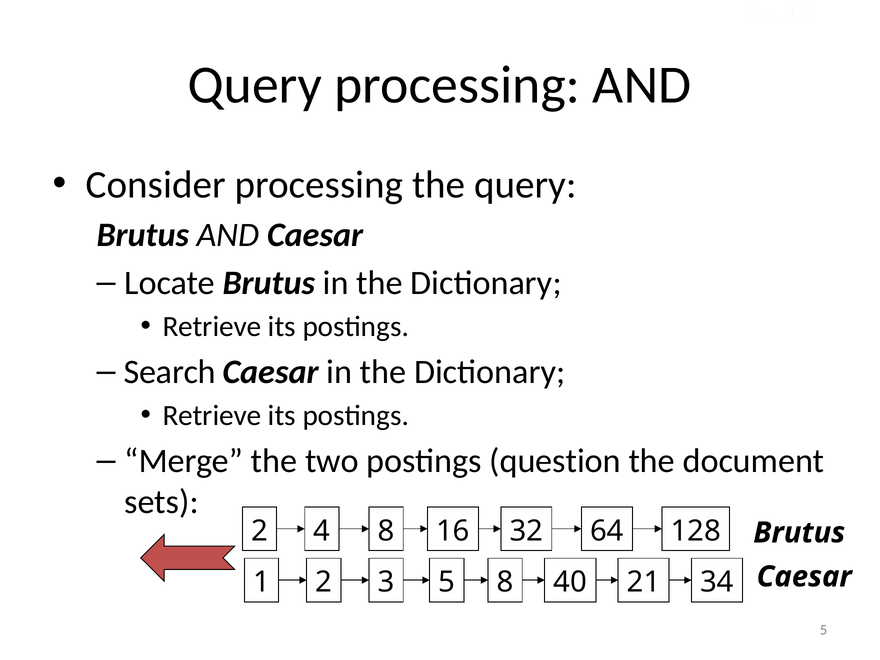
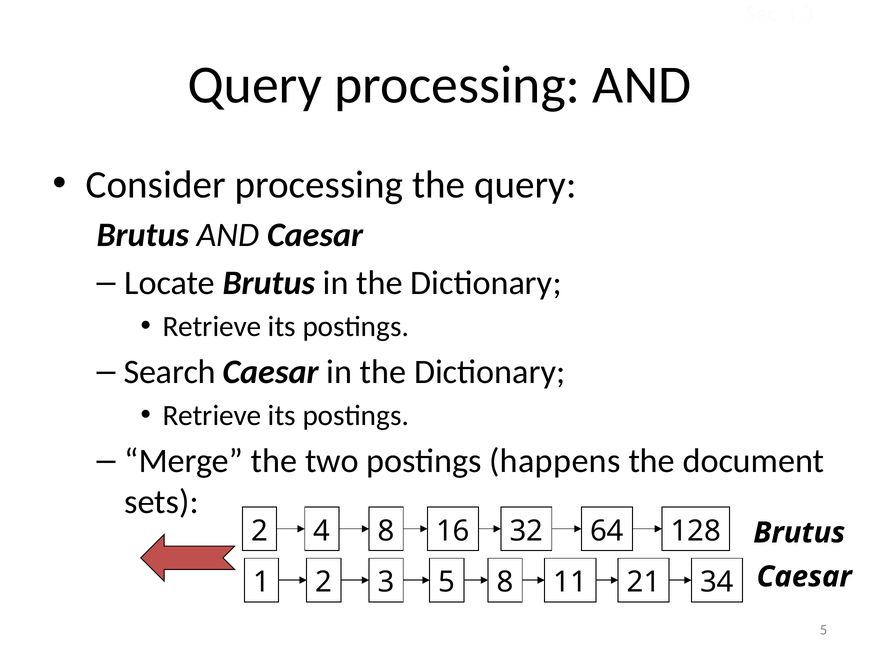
question: question -> happens
40: 40 -> 11
